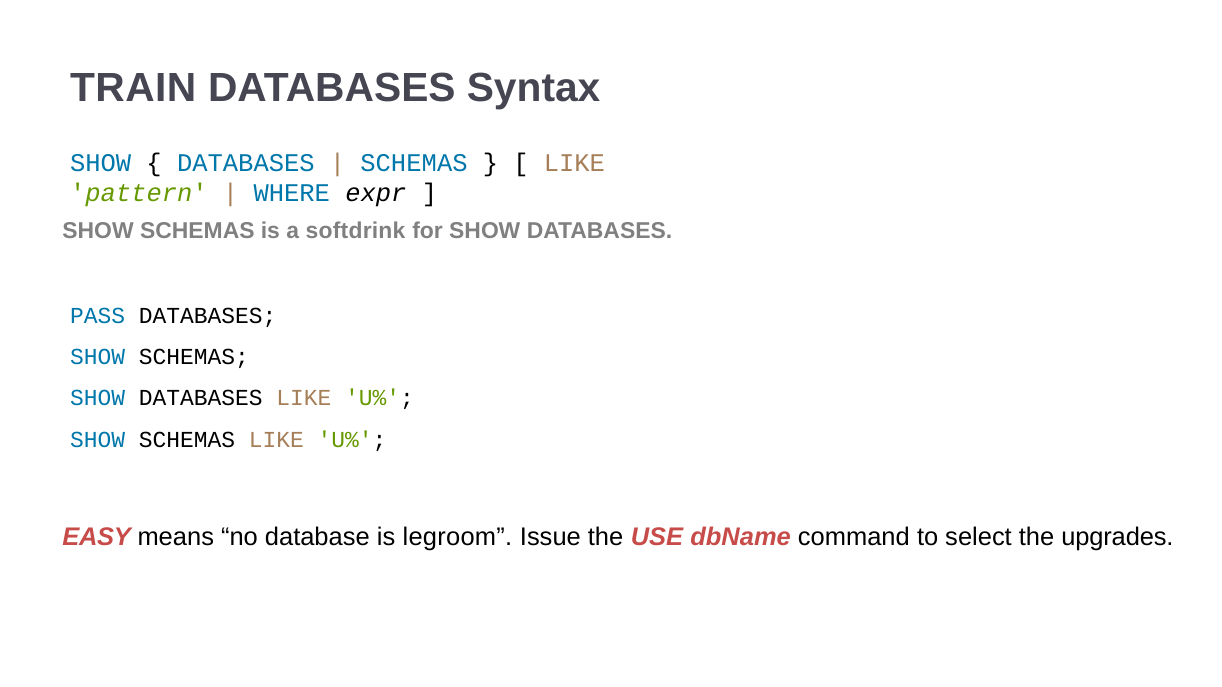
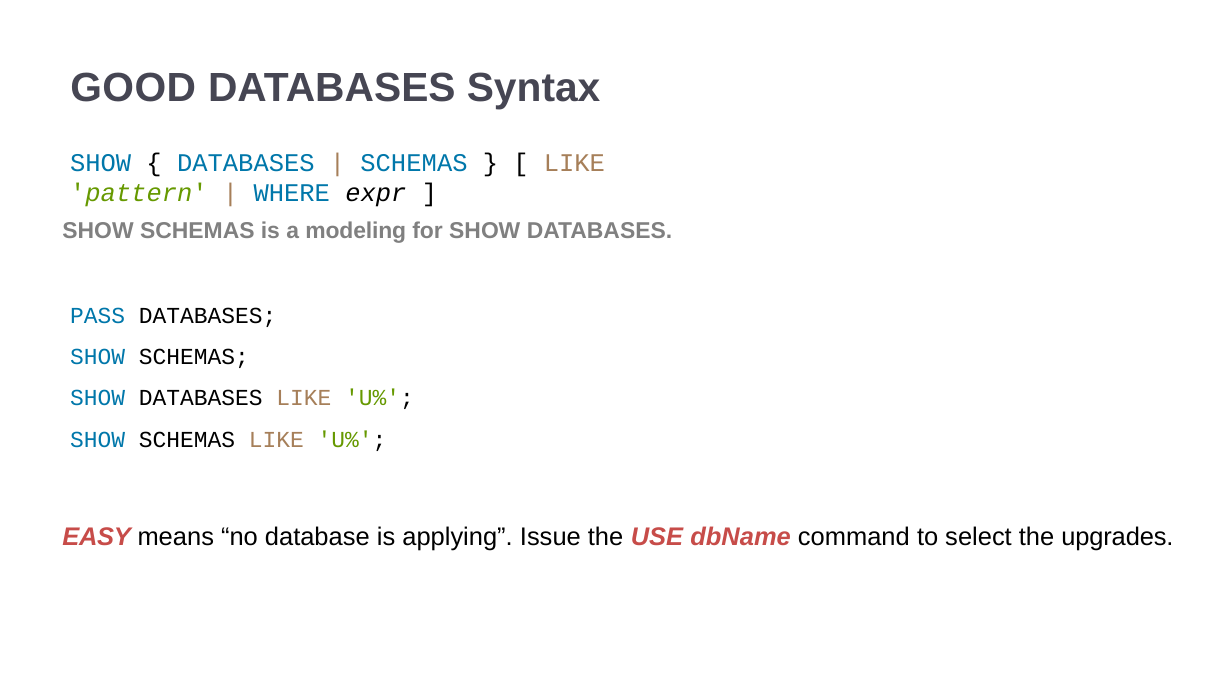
TRAIN: TRAIN -> GOOD
softdrink: softdrink -> modeling
legroom: legroom -> applying
